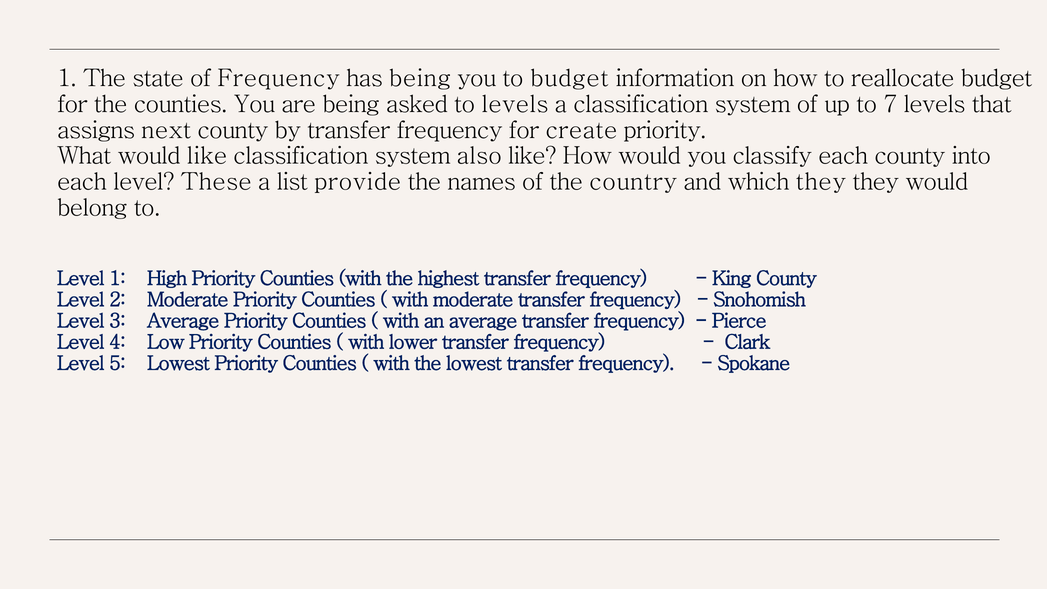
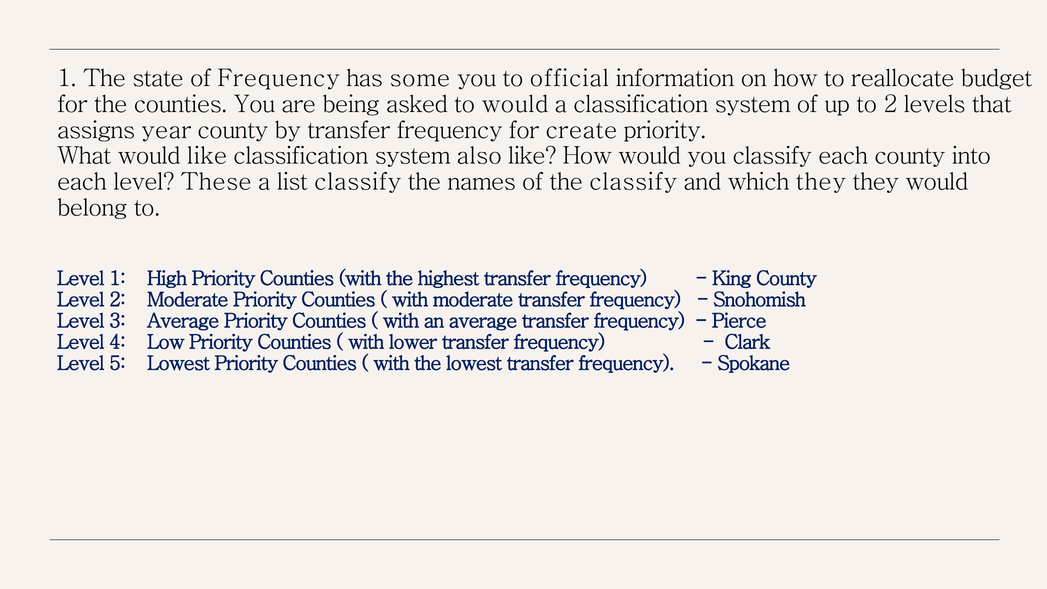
has being: being -> some
to budget: budget -> official
to levels: levels -> would
to 7: 7 -> 2
next: next -> year
list provide: provide -> classify
the country: country -> classify
